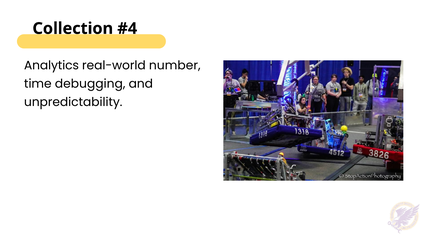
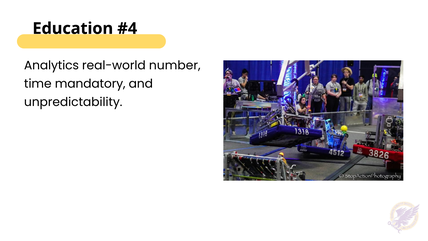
Collection: Collection -> Education
debugging: debugging -> mandatory
